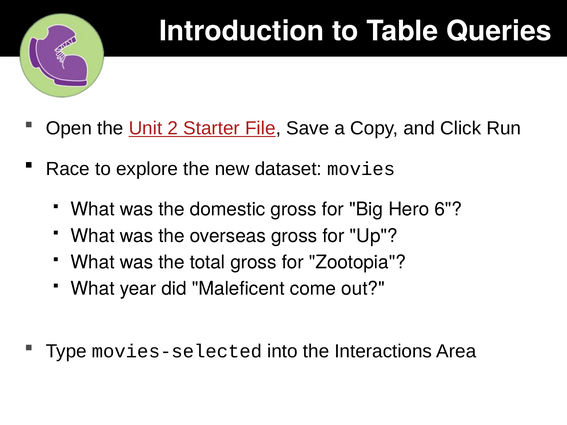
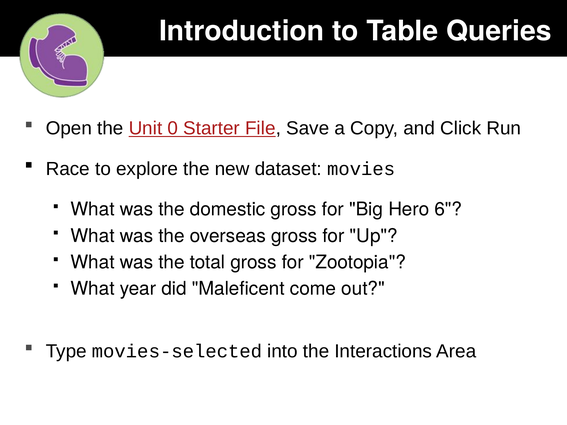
2: 2 -> 0
